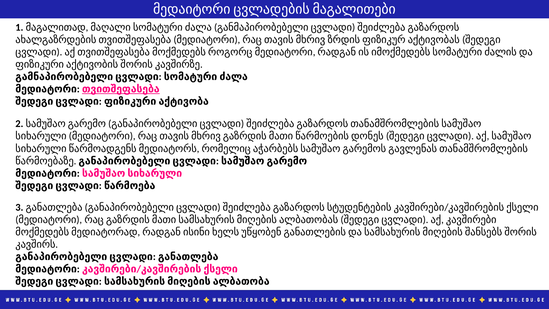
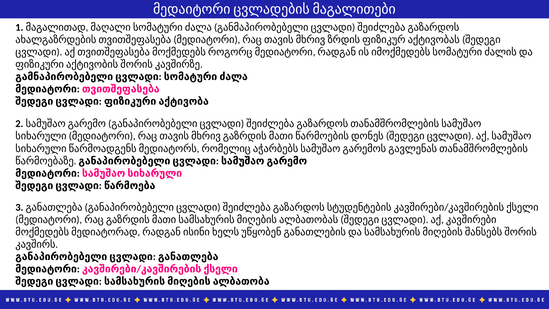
თვითშეფასება underline: present -> none
